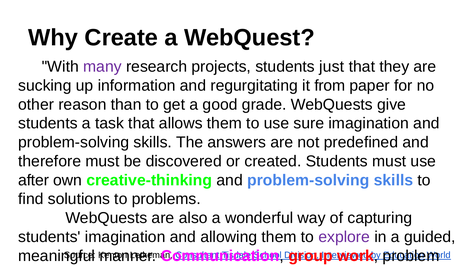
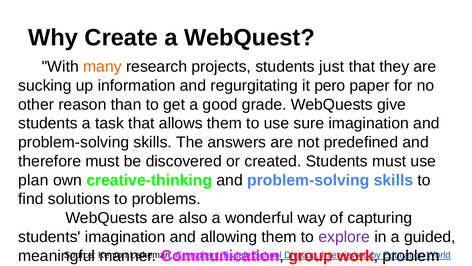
many colour: purple -> orange
from: from -> pero
after: after -> plan
